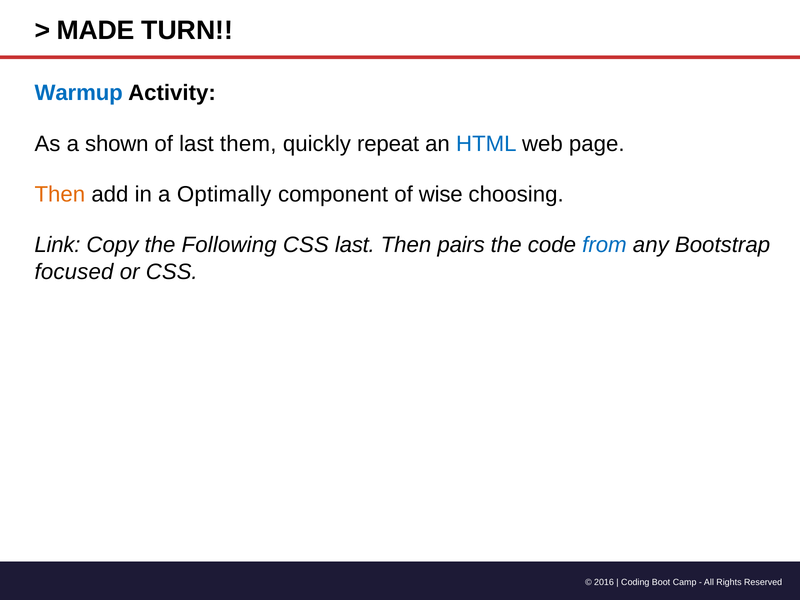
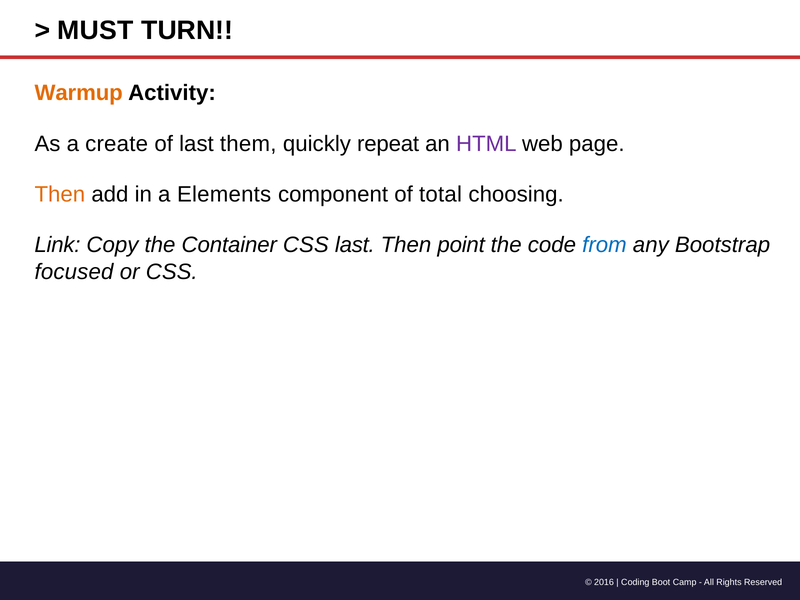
MADE: MADE -> MUST
Warmup colour: blue -> orange
shown: shown -> create
HTML colour: blue -> purple
Optimally: Optimally -> Elements
wise: wise -> total
Following: Following -> Container
pairs: pairs -> point
